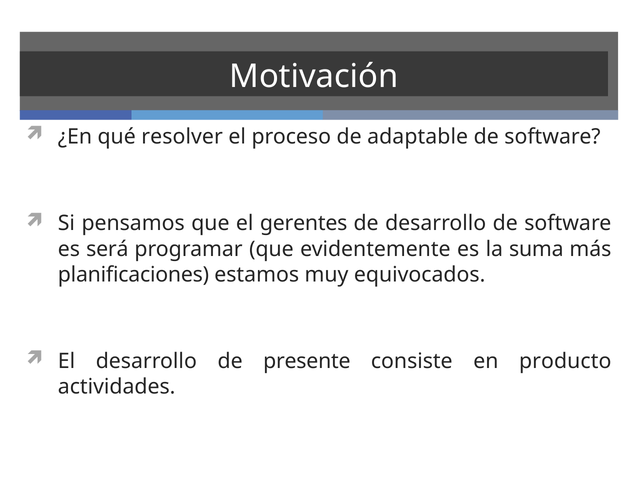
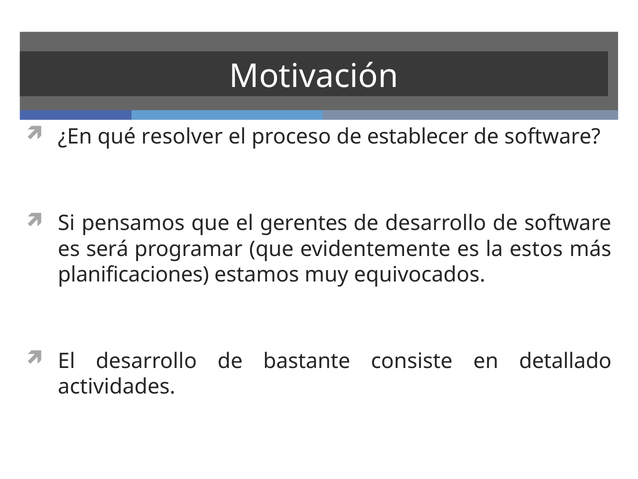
adaptable: adaptable -> establecer
suma: suma -> estos
presente: presente -> bastante
producto: producto -> detallado
